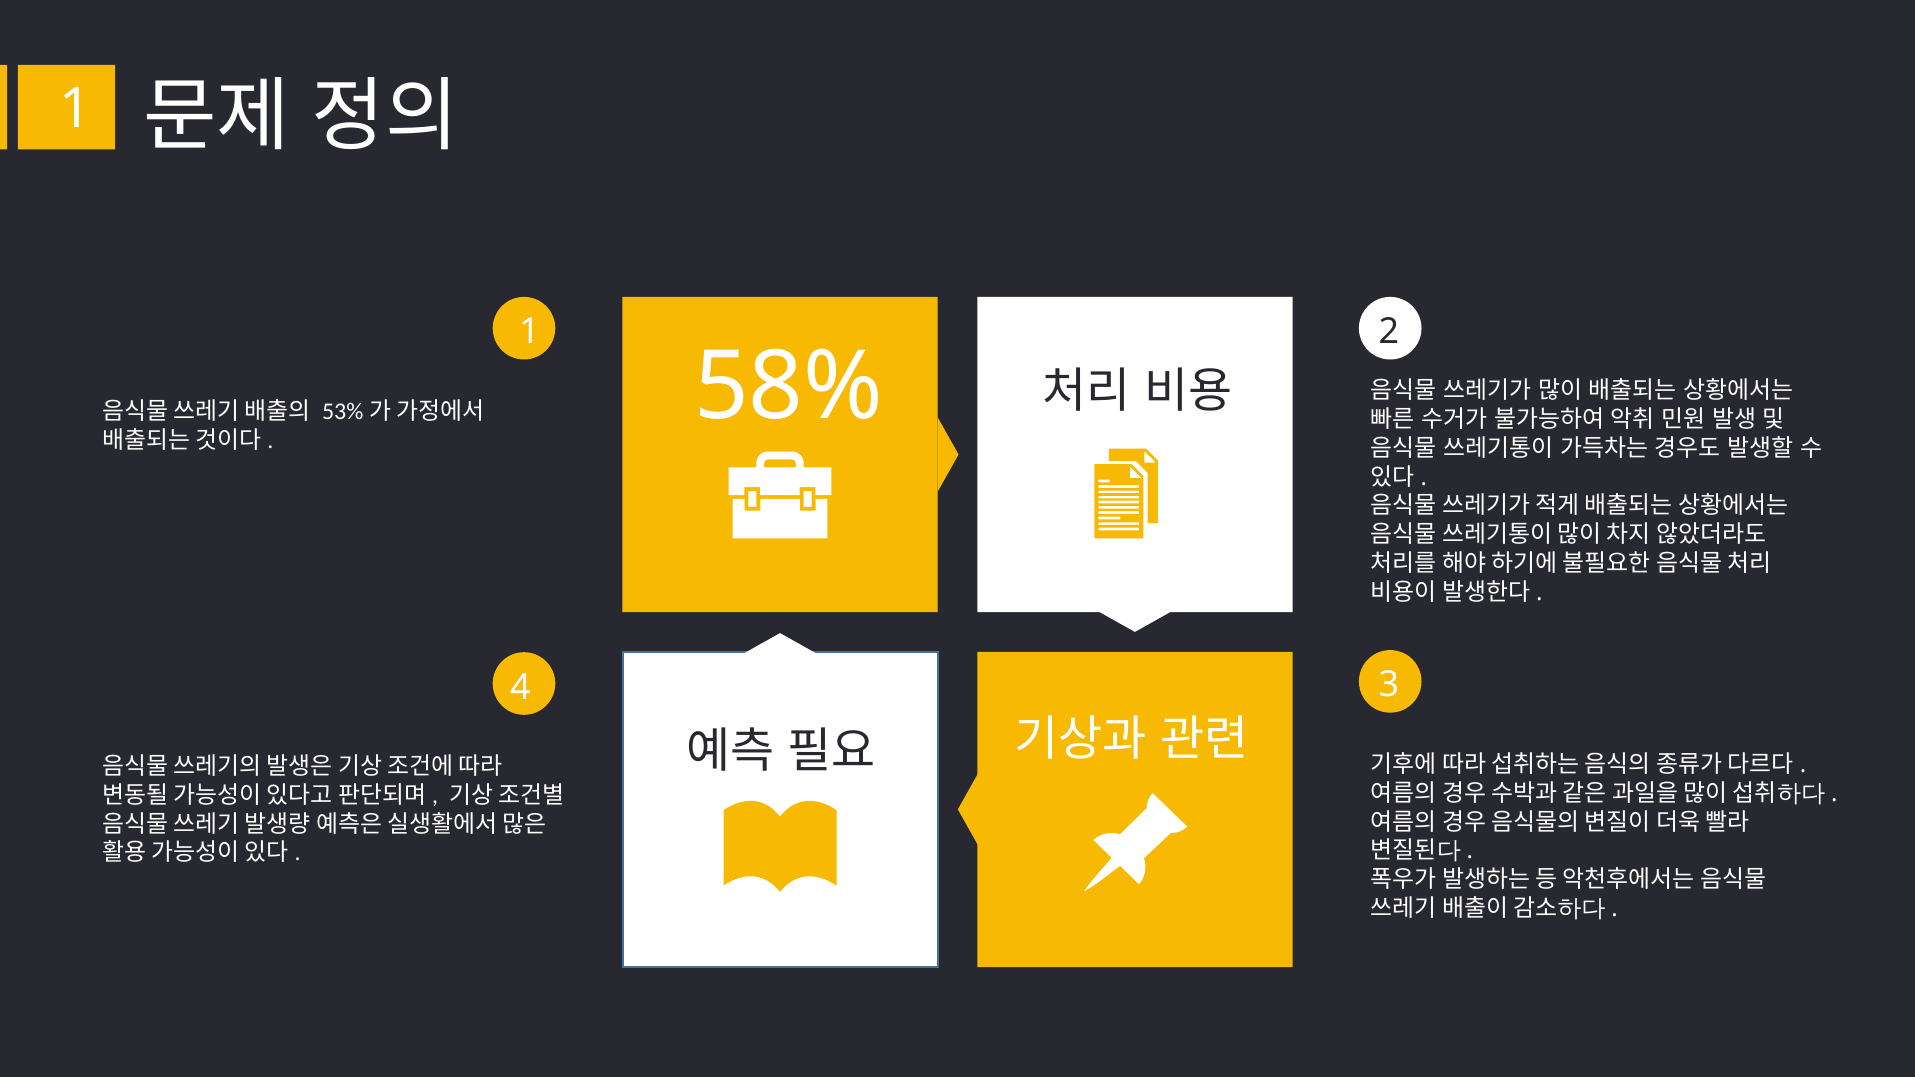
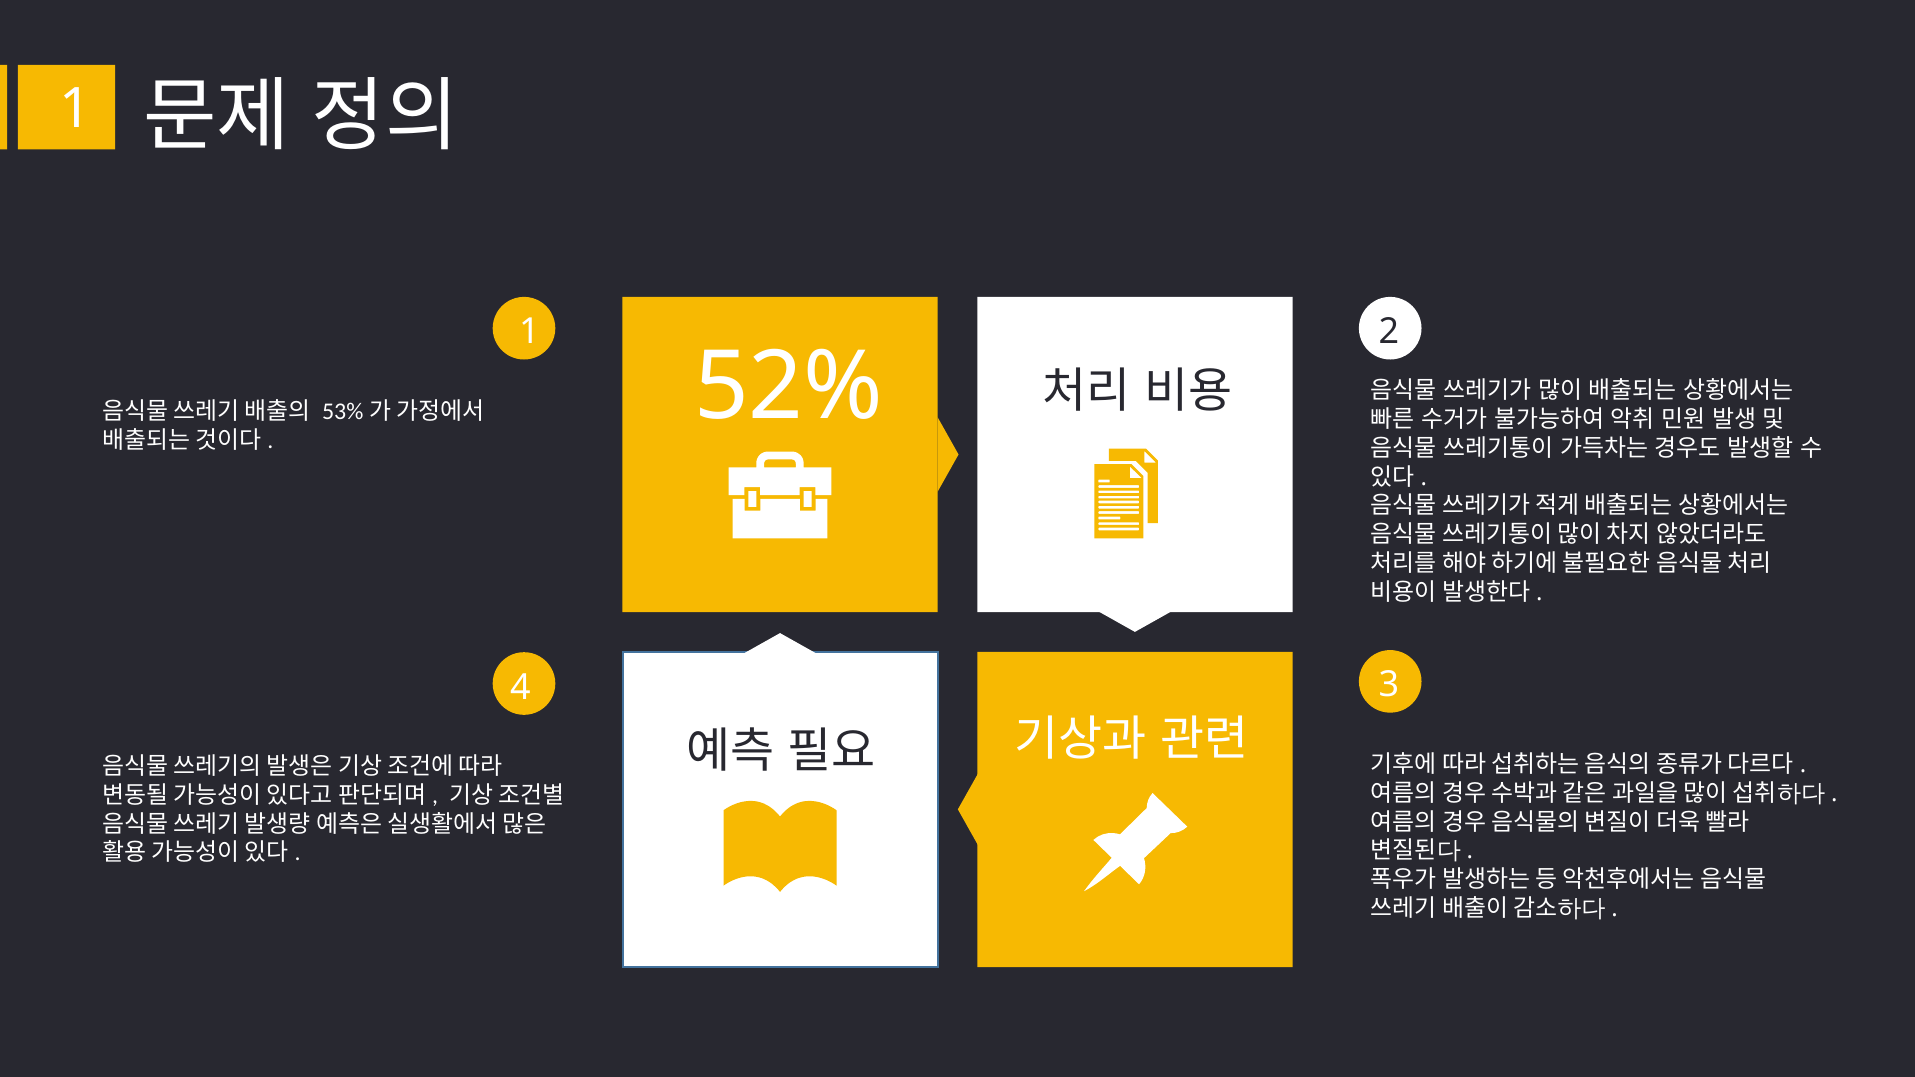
58%: 58% -> 52%
